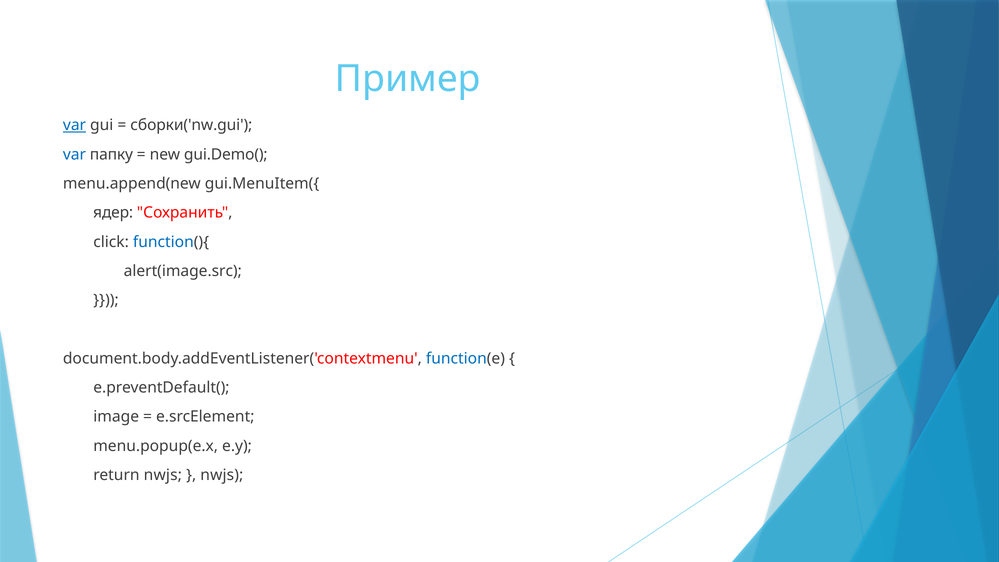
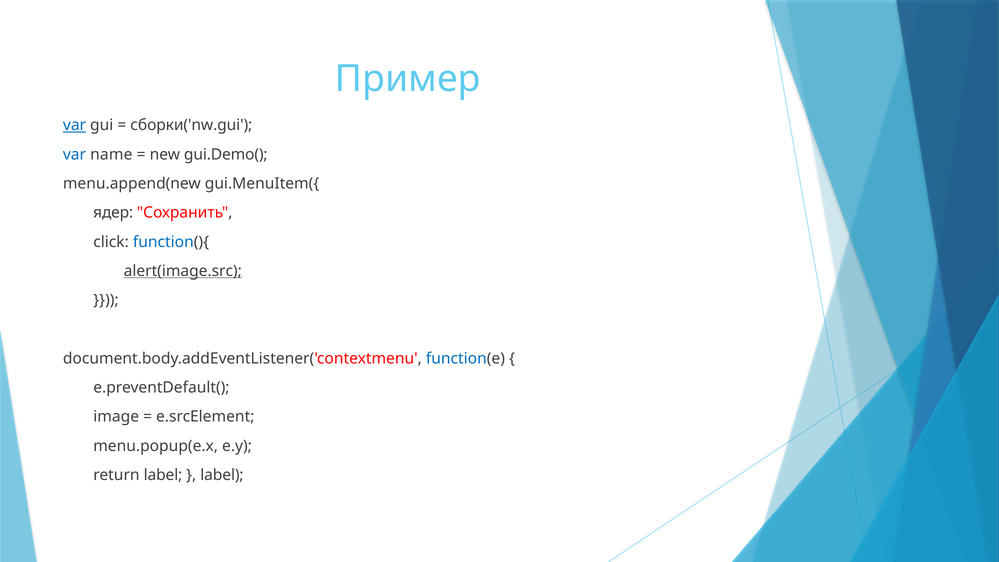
папку: папку -> name
alert(image.src underline: none -> present
return nwjs: nwjs -> label
nwjs at (222, 475): nwjs -> label
